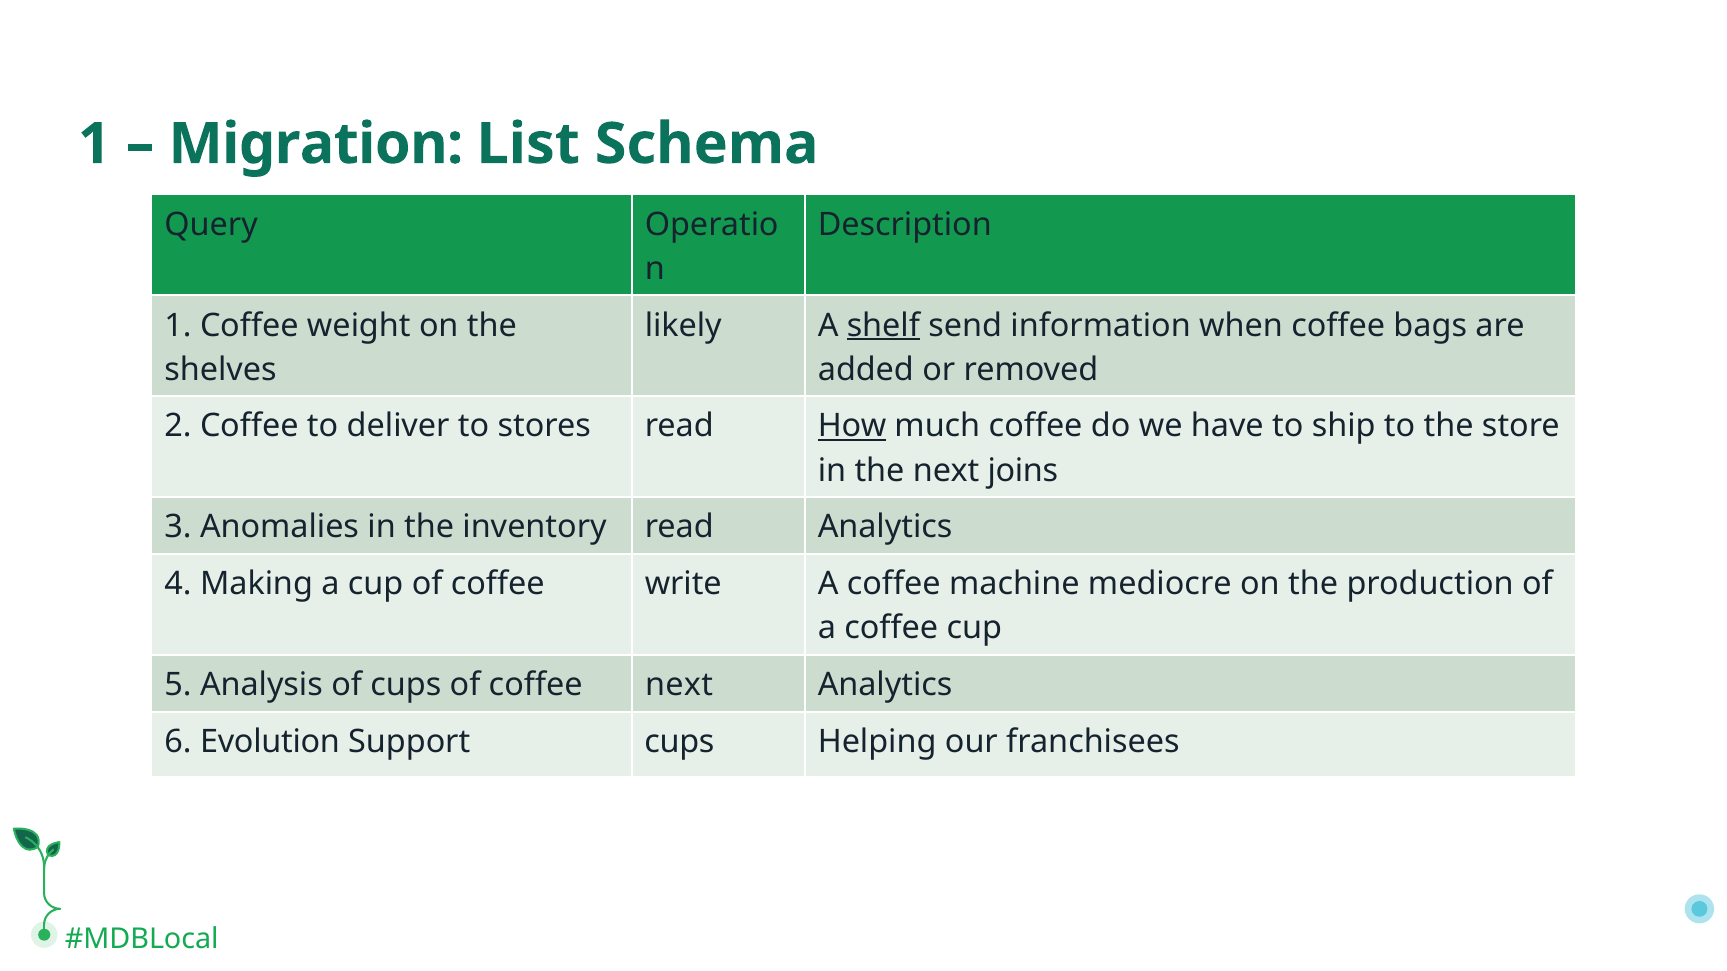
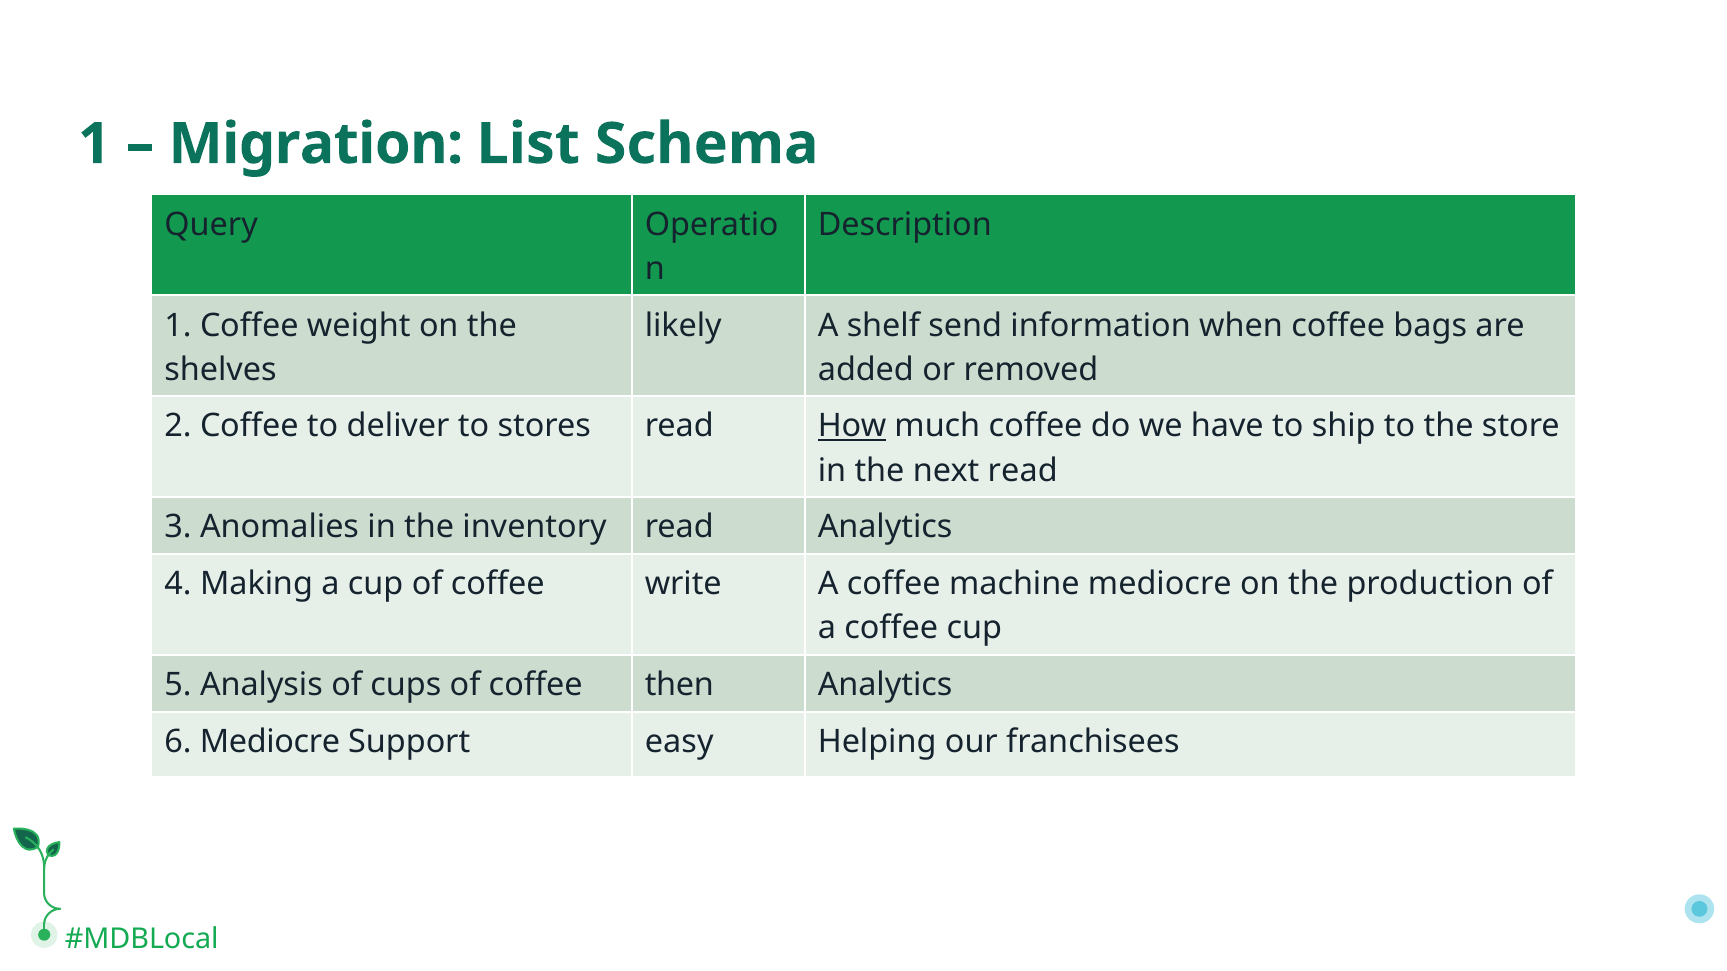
shelf underline: present -> none
next joins: joins -> read
coffee next: next -> then
6 Evolution: Evolution -> Mediocre
Support cups: cups -> easy
